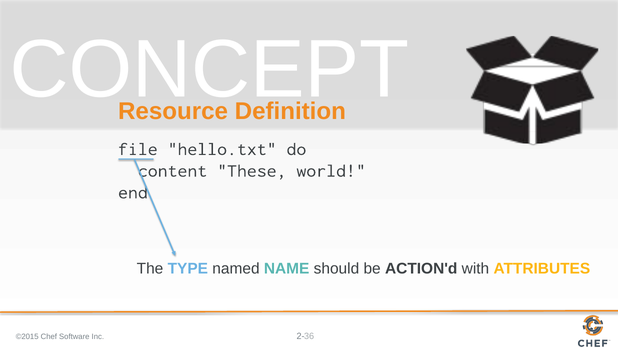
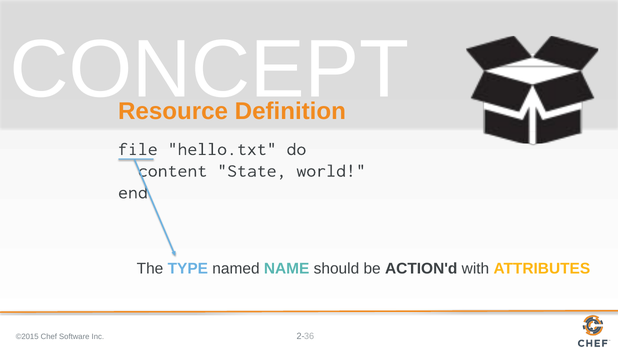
These: These -> State
